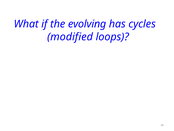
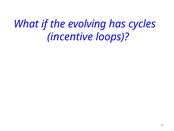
modified: modified -> incentive
